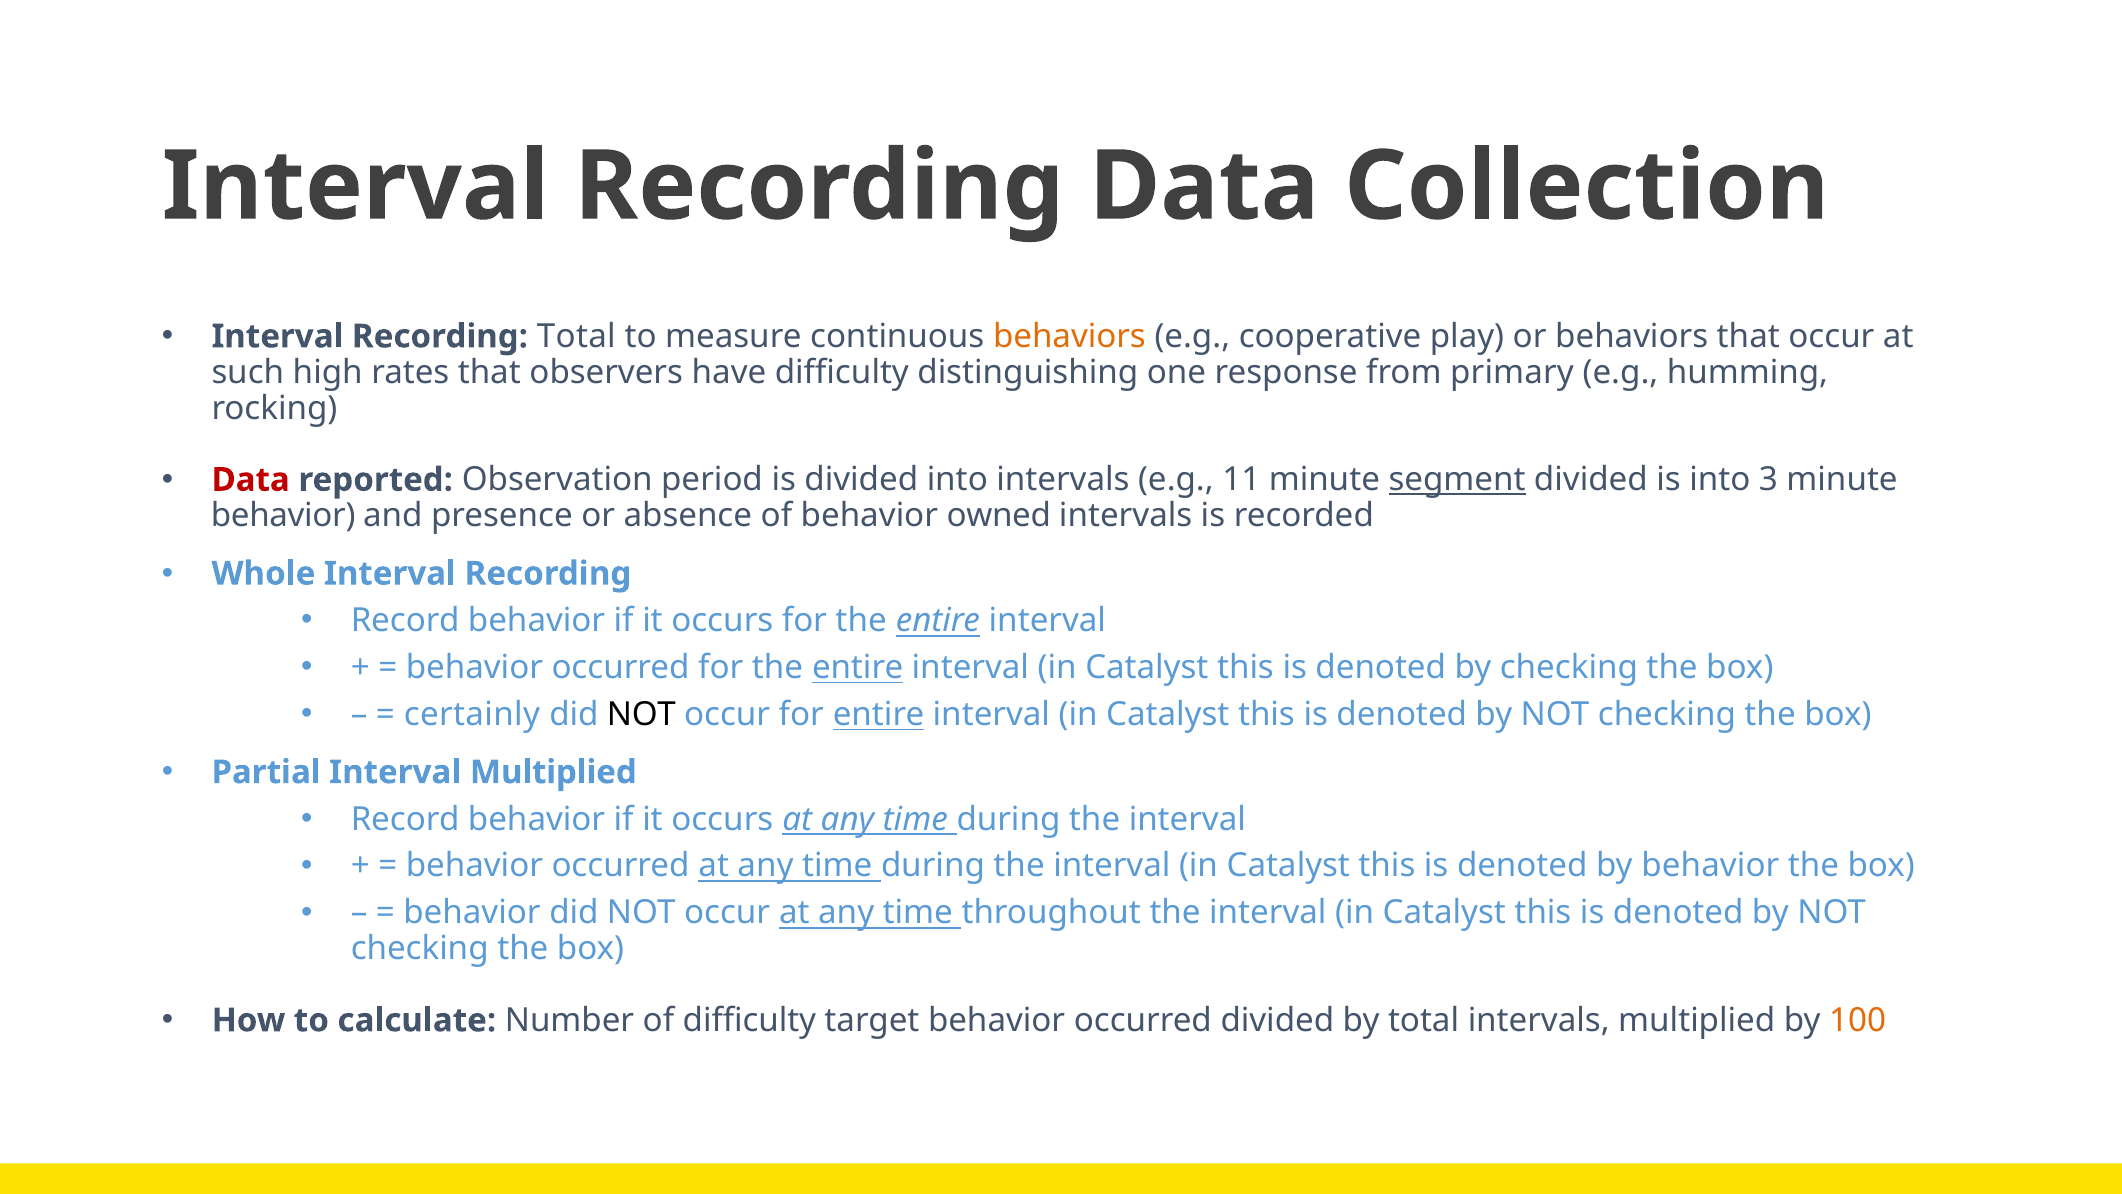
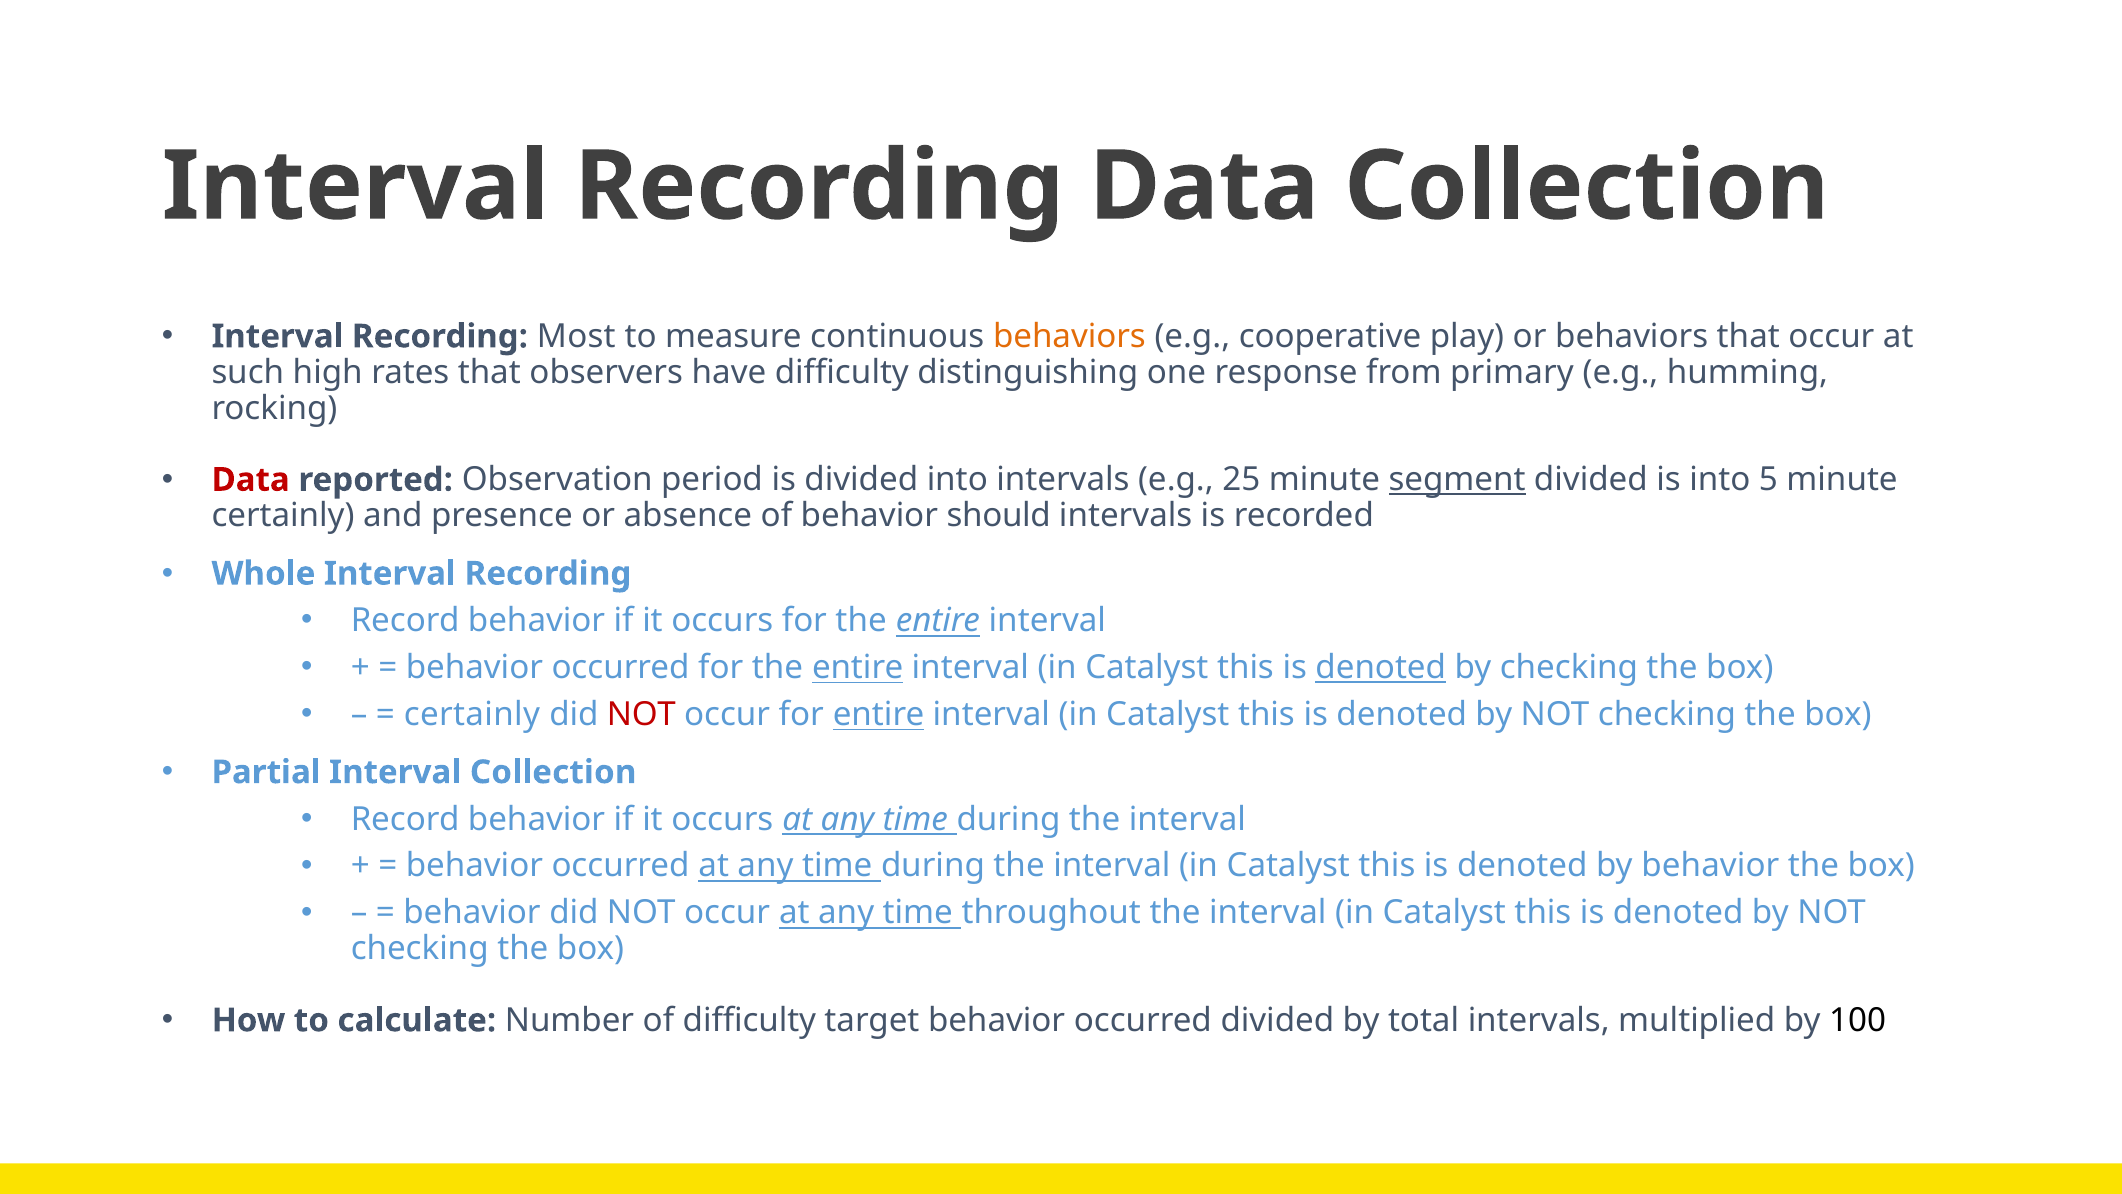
Recording Total: Total -> Most
11: 11 -> 25
3: 3 -> 5
behavior at (283, 516): behavior -> certainly
owned: owned -> should
denoted at (1381, 667) underline: none -> present
NOT at (641, 714) colour: black -> red
Interval Multiplied: Multiplied -> Collection
100 colour: orange -> black
